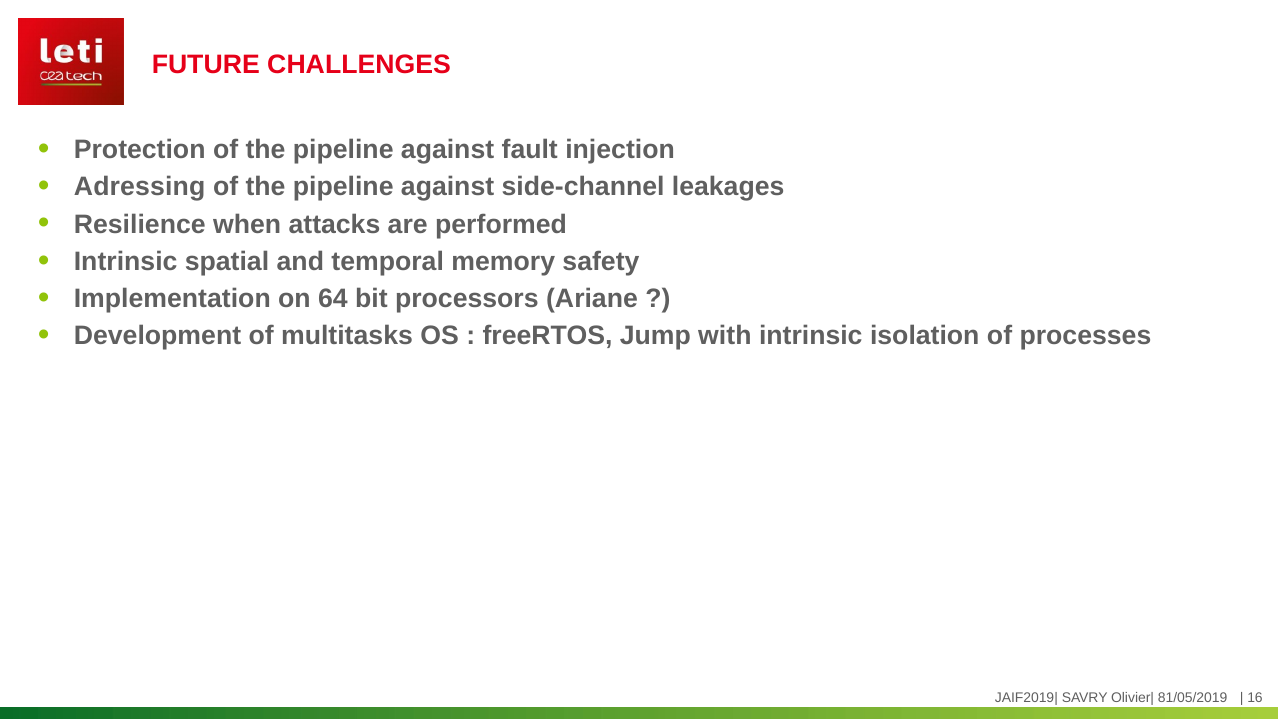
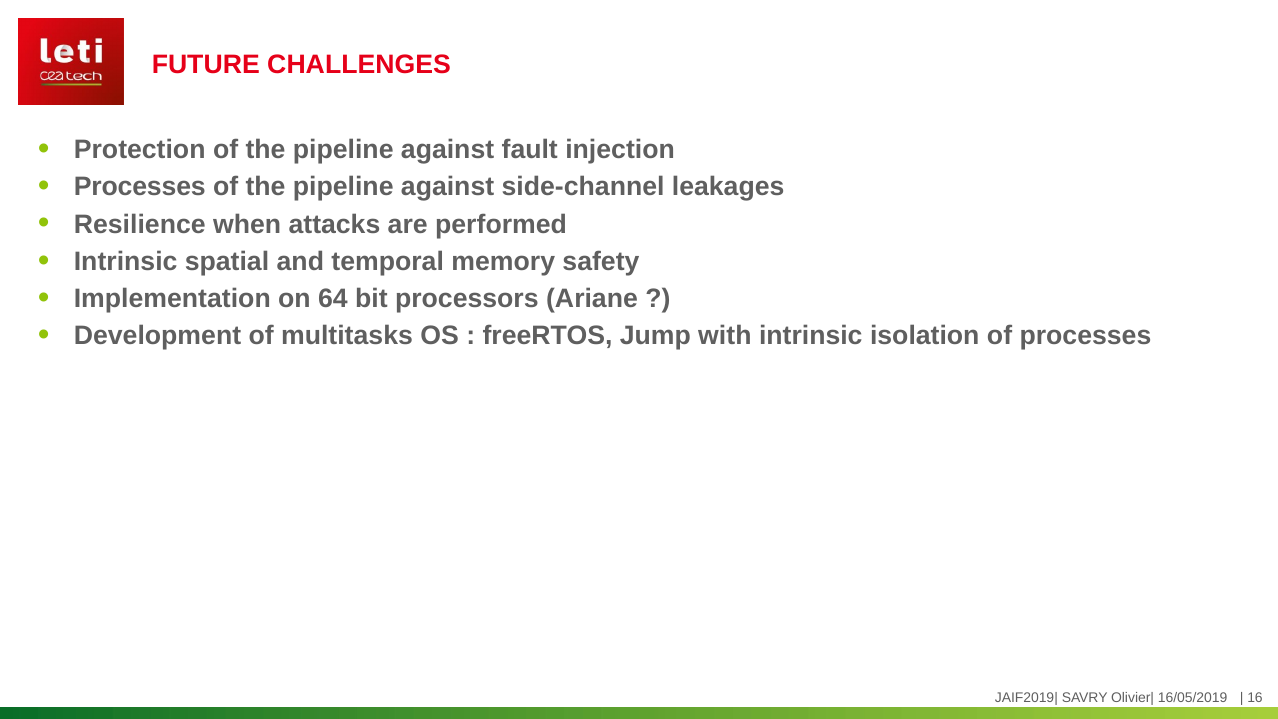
Adressing at (140, 187): Adressing -> Processes
81/05/2019: 81/05/2019 -> 16/05/2019
